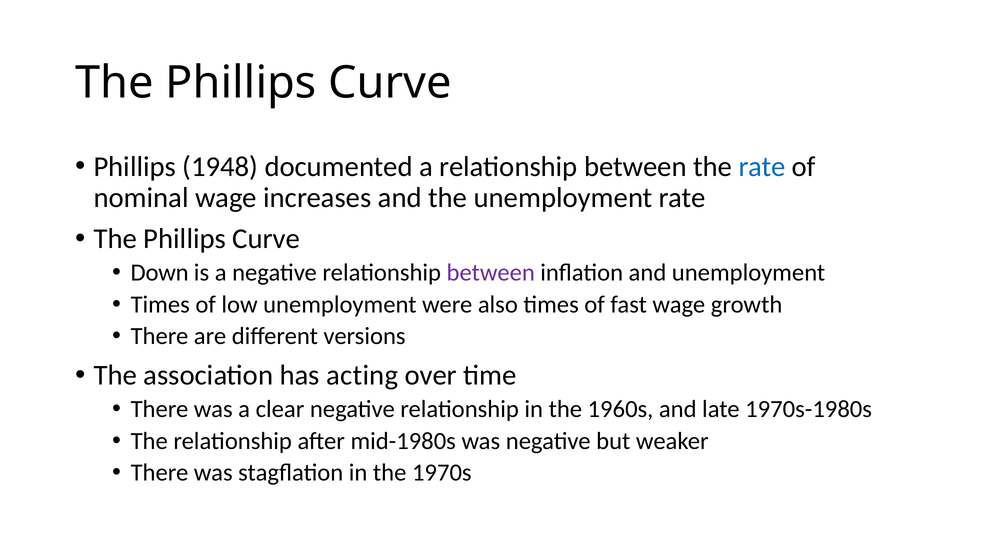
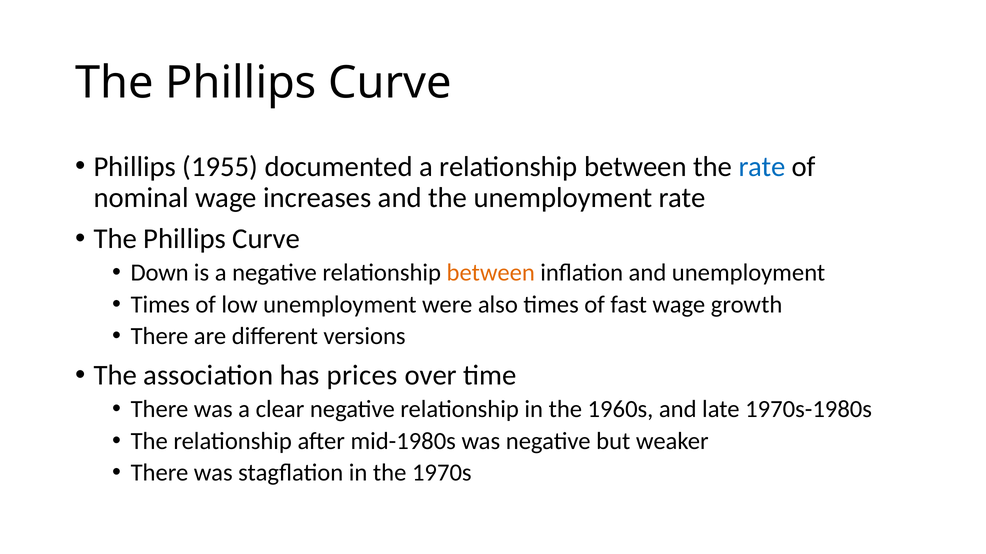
1948: 1948 -> 1955
between at (491, 273) colour: purple -> orange
acting: acting -> prices
